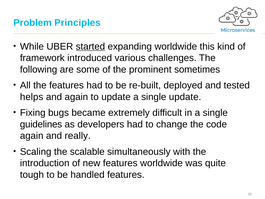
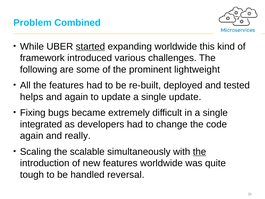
Principles: Principles -> Combined
sometimes: sometimes -> lightweight
guidelines: guidelines -> integrated
the at (200, 151) underline: none -> present
handled features: features -> reversal
